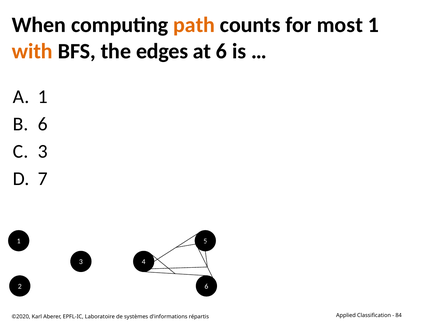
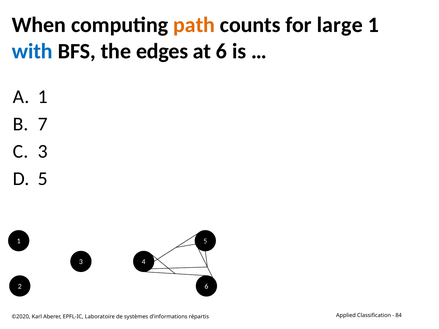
most: most -> large
with colour: orange -> blue
6 at (43, 124): 6 -> 7
7 at (43, 179): 7 -> 5
